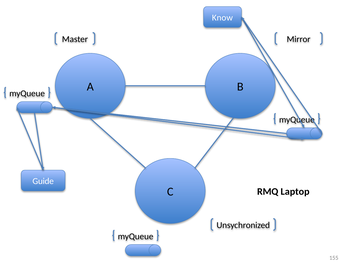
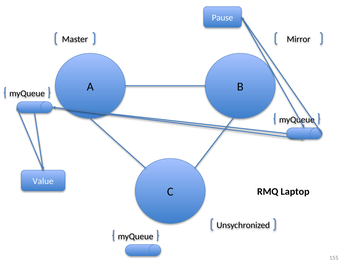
Know: Know -> Pause
Guide: Guide -> Value
